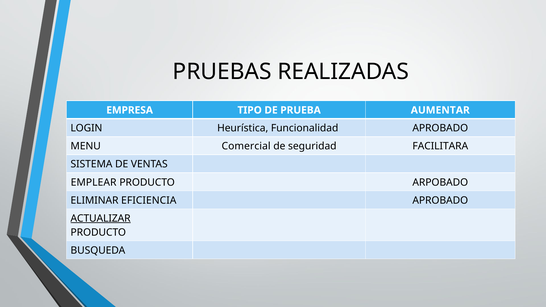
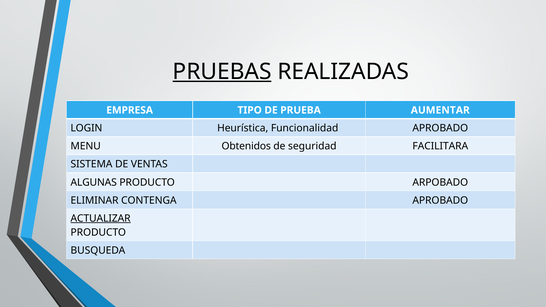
PRUEBAS underline: none -> present
Comercial: Comercial -> Obtenidos
EMPLEAR: EMPLEAR -> ALGUNAS
EFICIENCIA: EFICIENCIA -> CONTENGA
